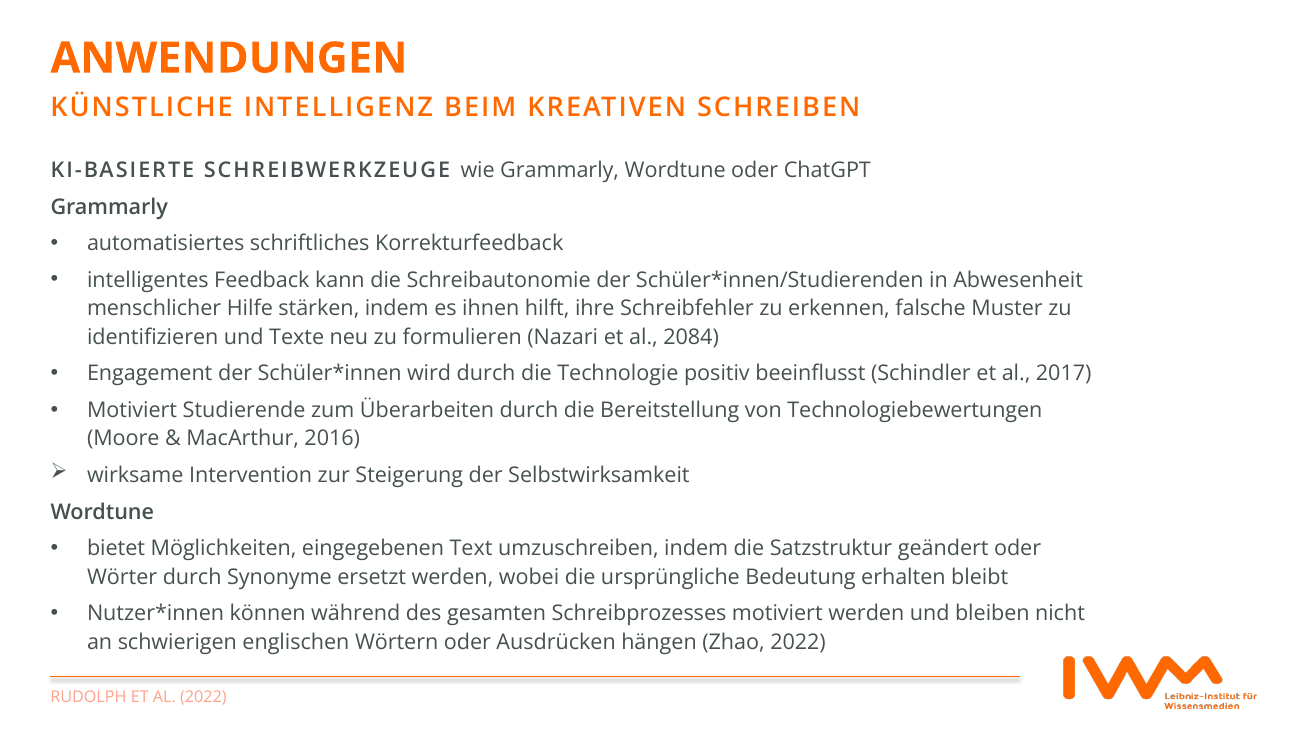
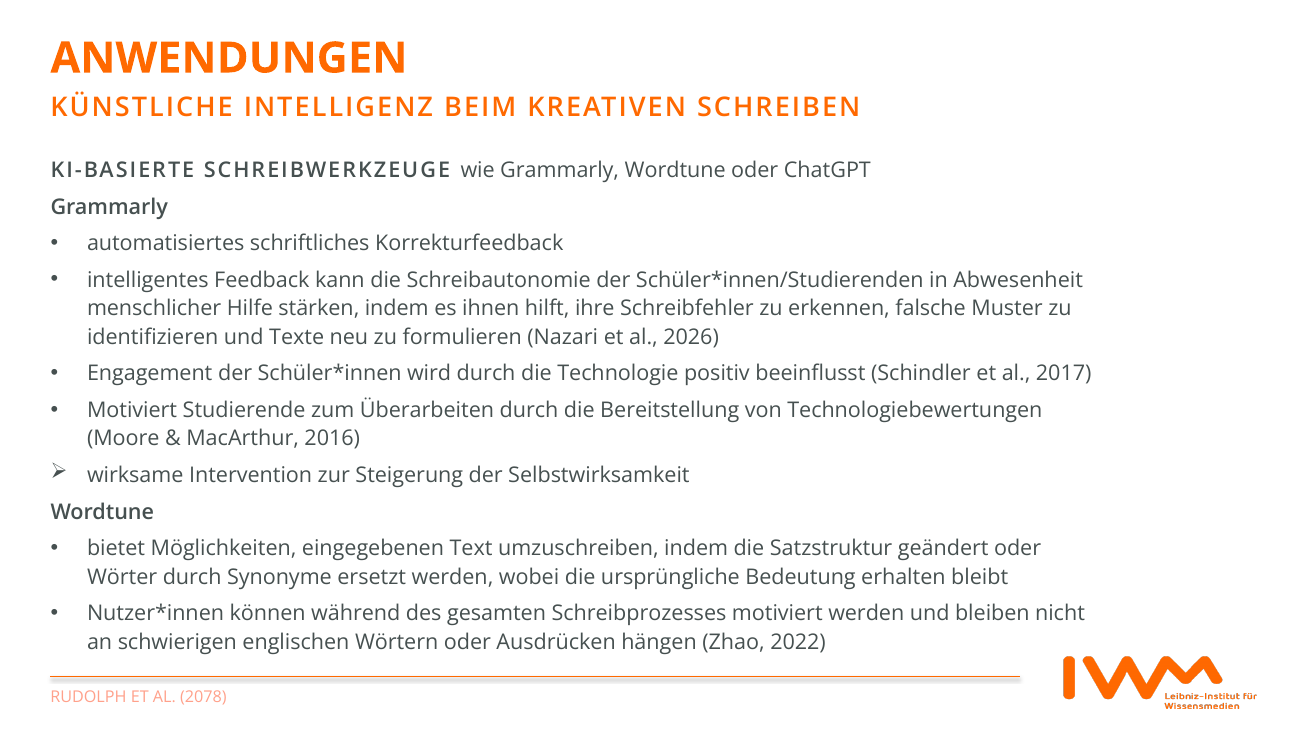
2084: 2084 -> 2026
AL 2022: 2022 -> 2078
